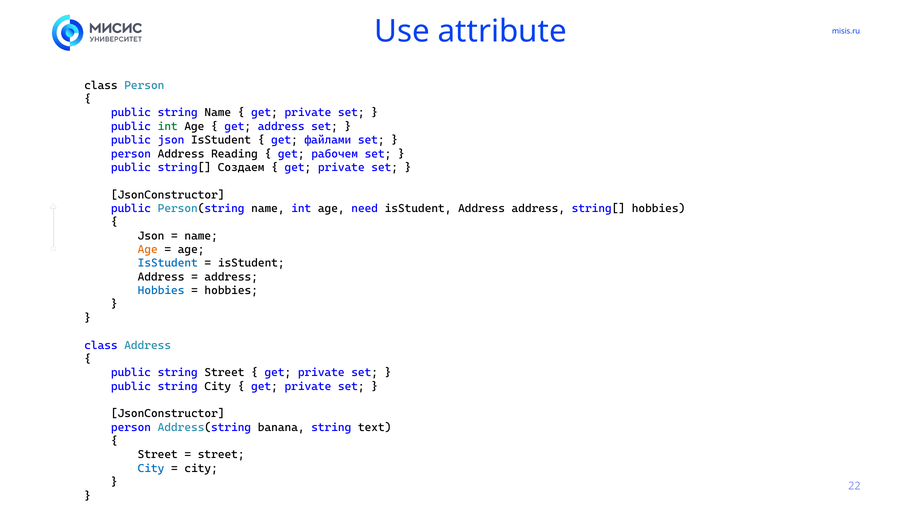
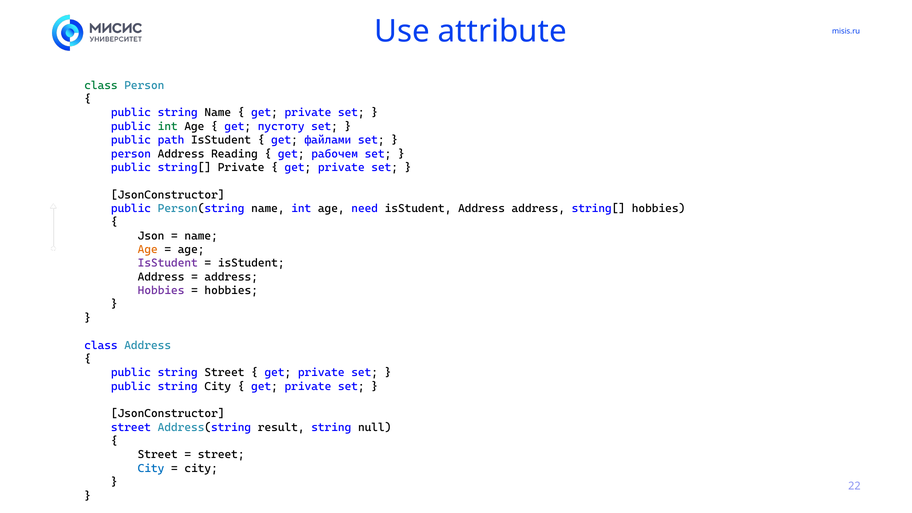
class at (101, 85) colour: black -> green
get address: address -> пустоту
public json: json -> path
string[ Создаем: Создаем -> Private
IsStudent at (168, 263) colour: blue -> purple
Hobbies at (161, 291) colour: blue -> purple
person at (131, 427): person -> street
banana: banana -> result
text: text -> null
